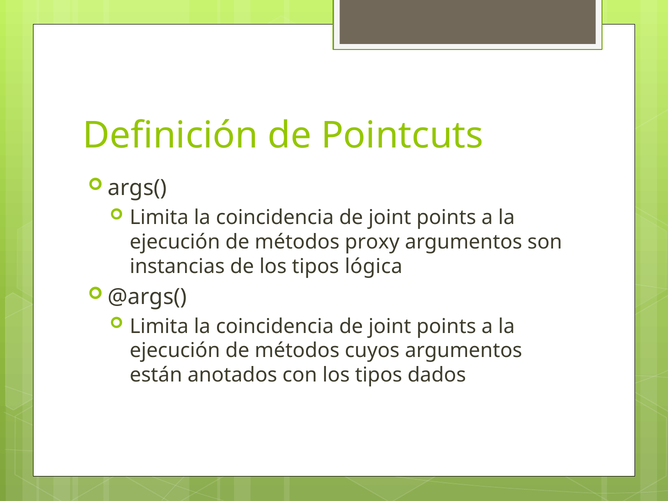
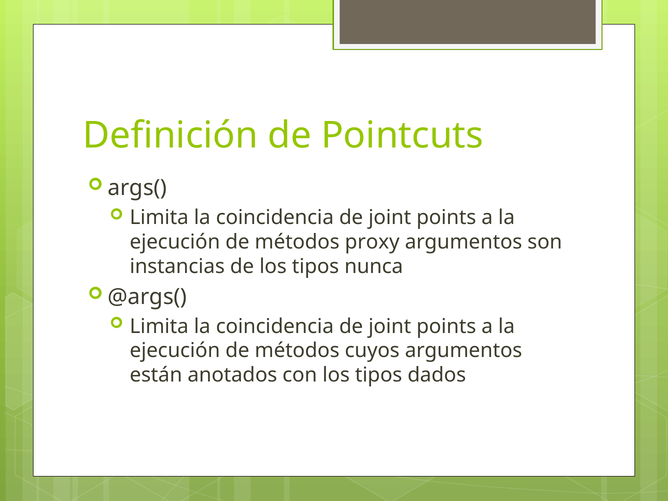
lógica: lógica -> nunca
